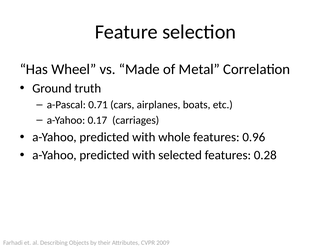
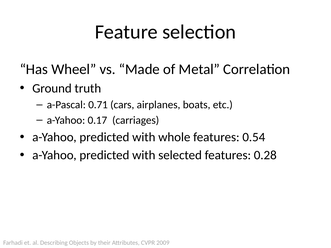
0.96: 0.96 -> 0.54
